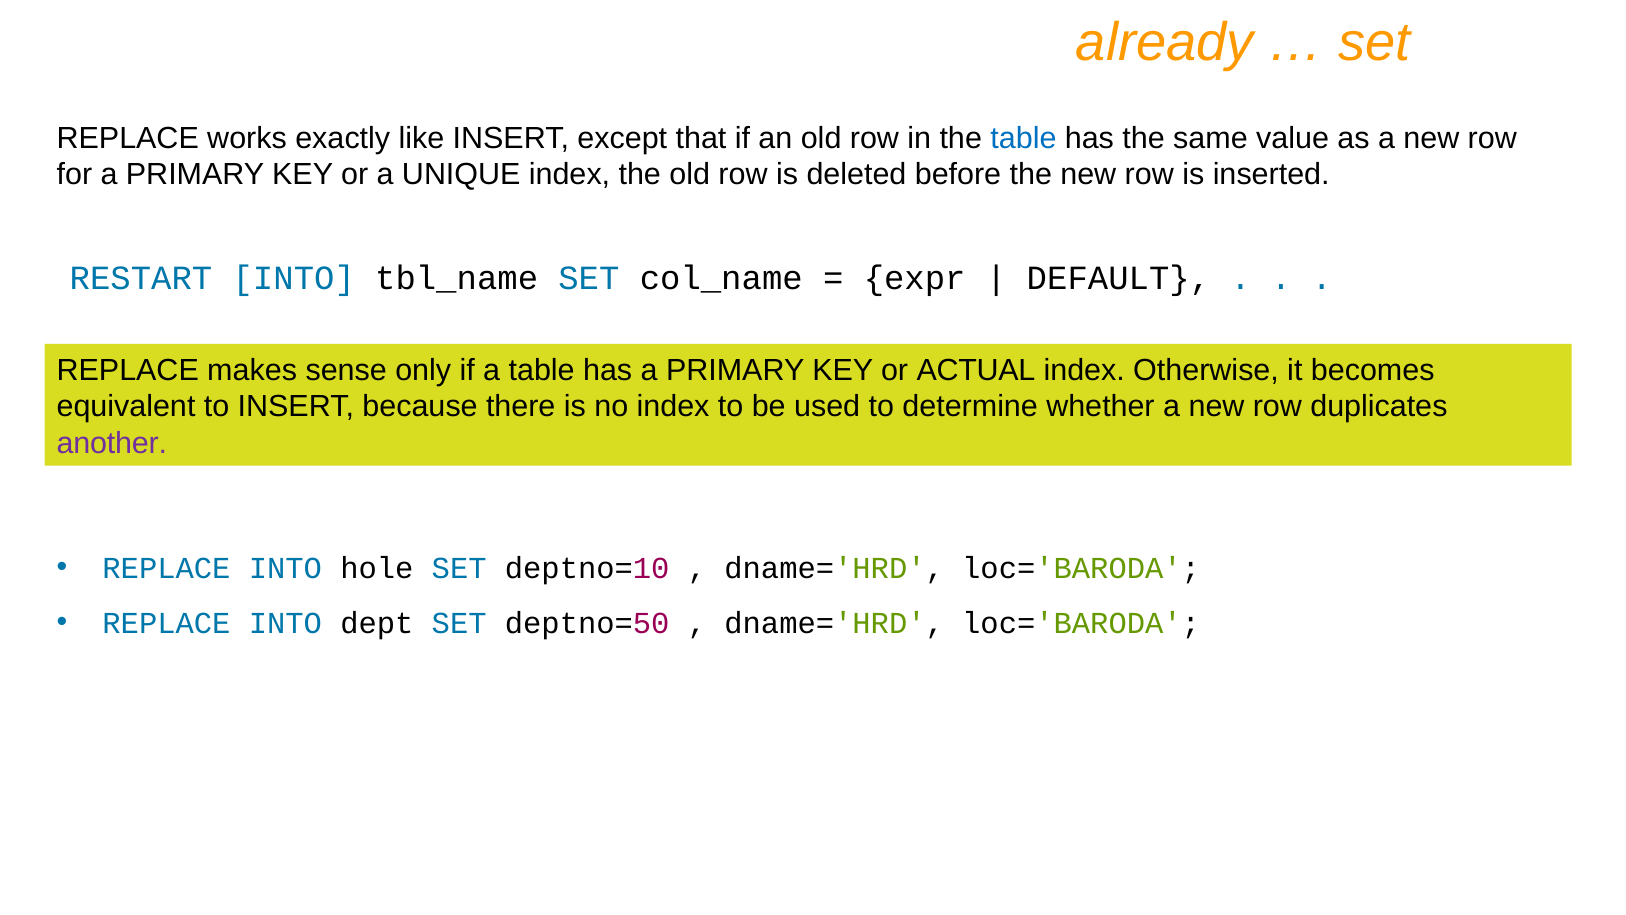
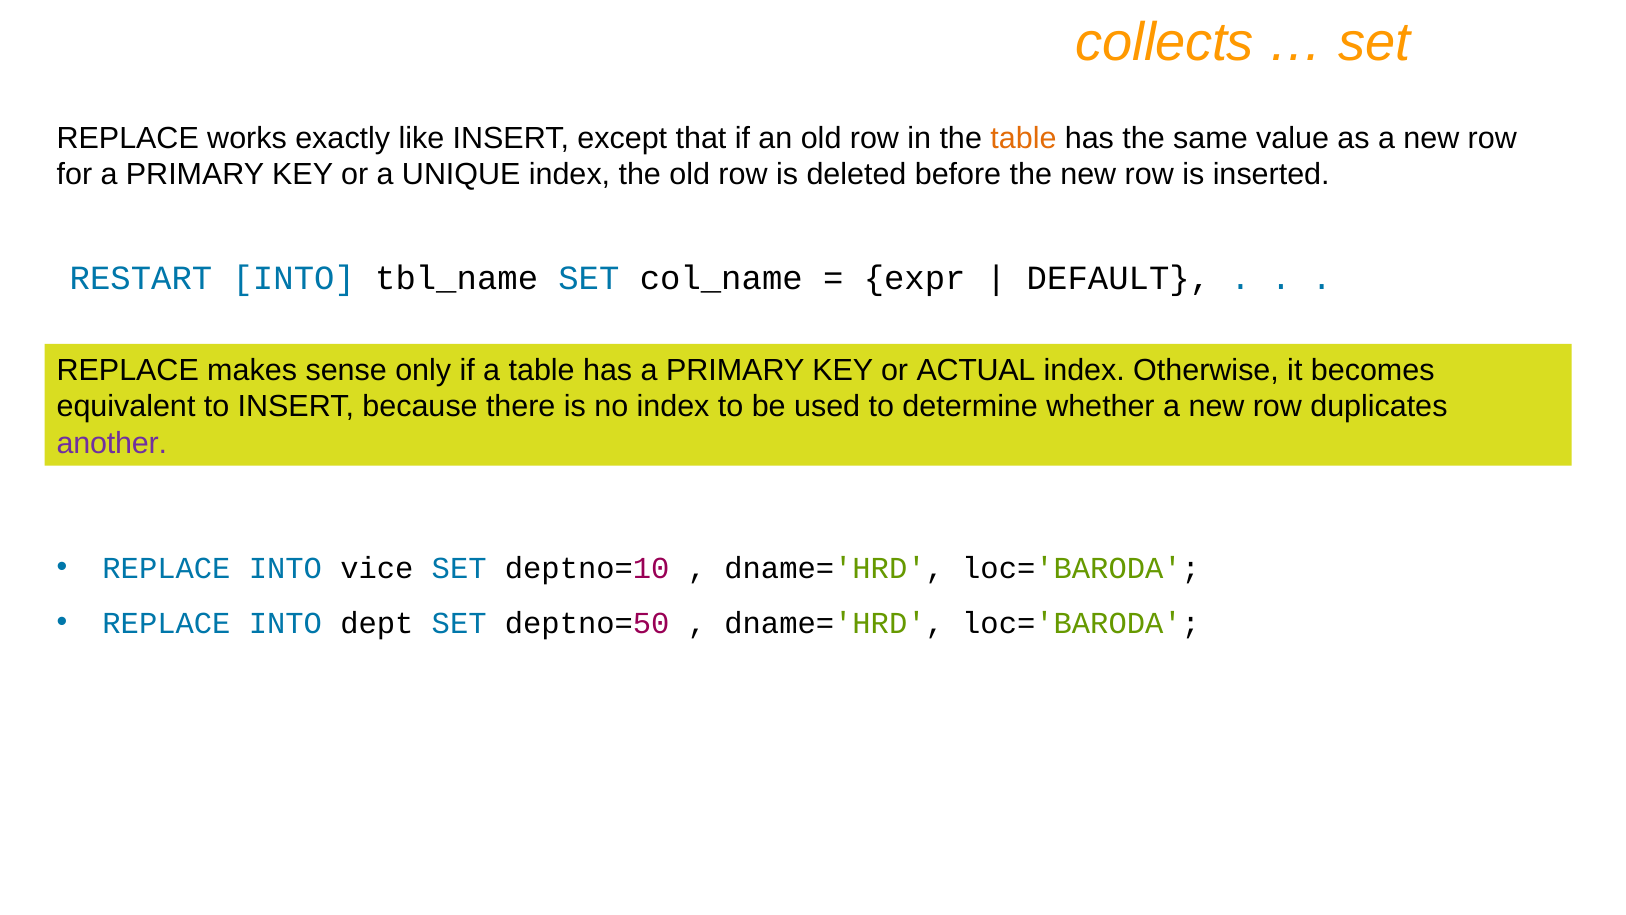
already: already -> collects
table at (1023, 138) colour: blue -> orange
hole: hole -> vice
